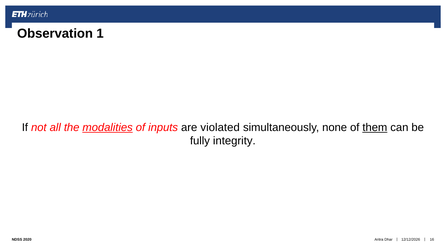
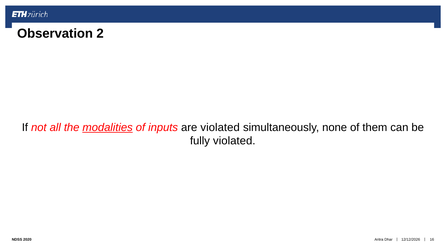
1: 1 -> 2
them underline: present -> none
fully integrity: integrity -> violated
